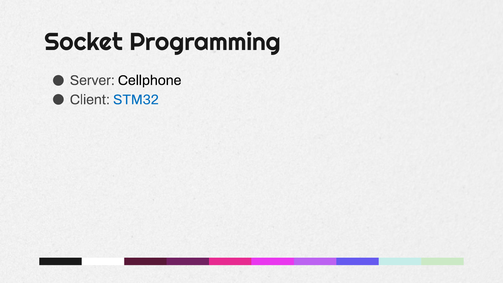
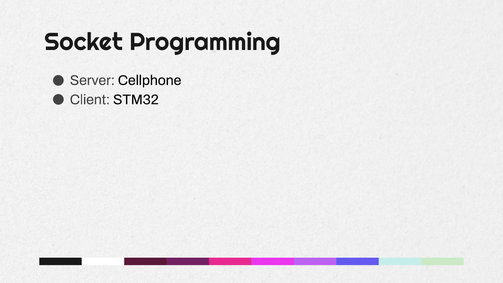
STM32 colour: blue -> black
